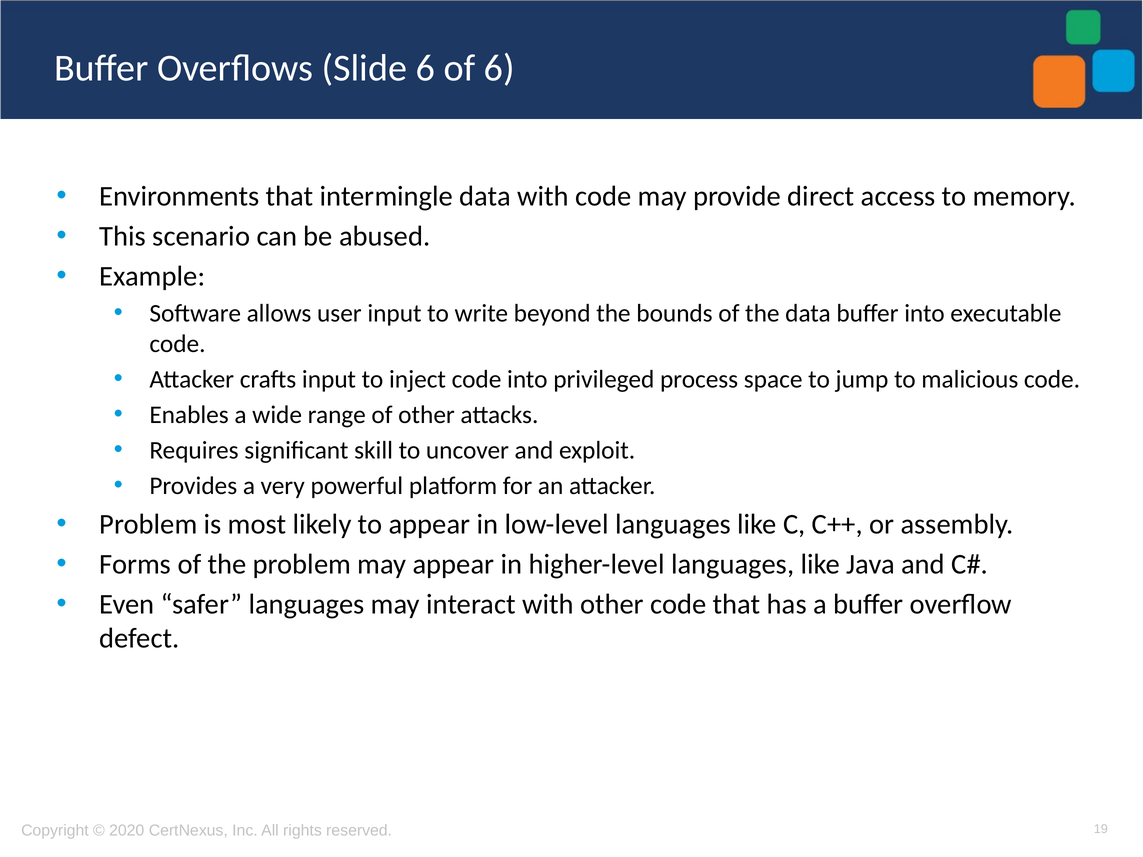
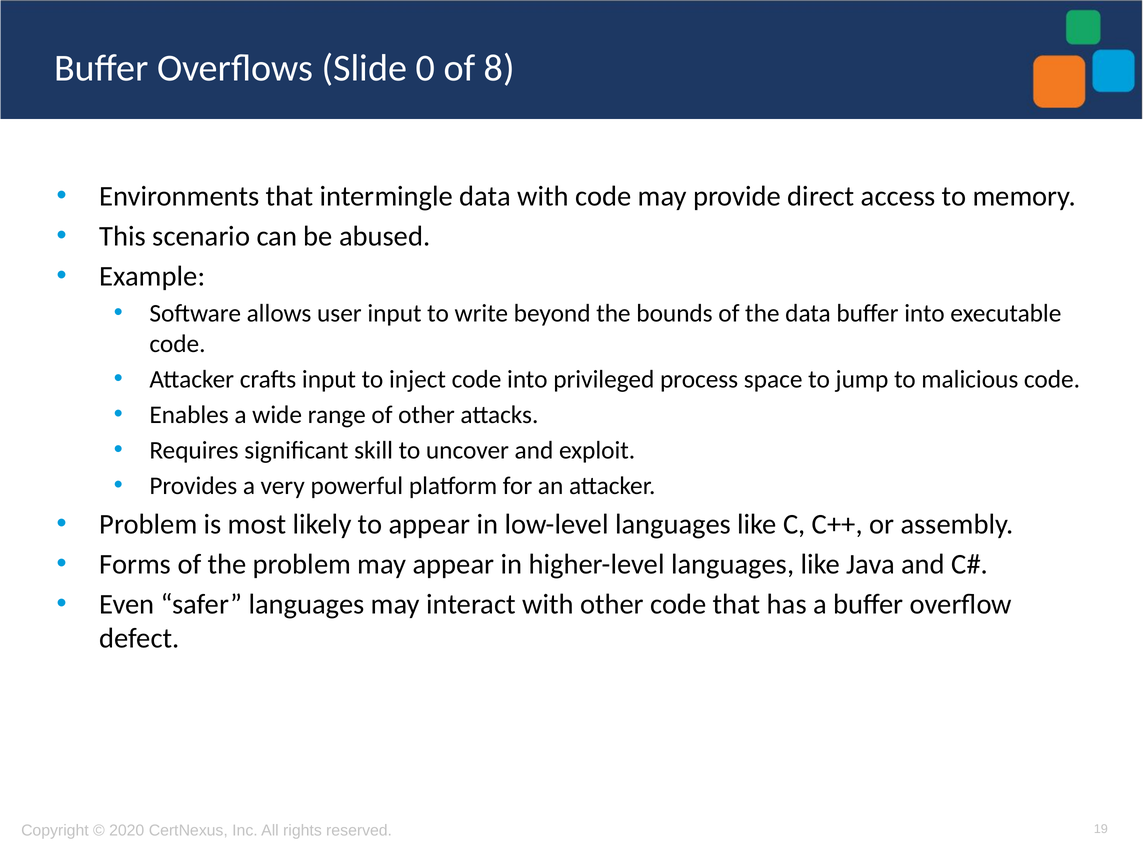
Slide 6: 6 -> 0
of 6: 6 -> 8
